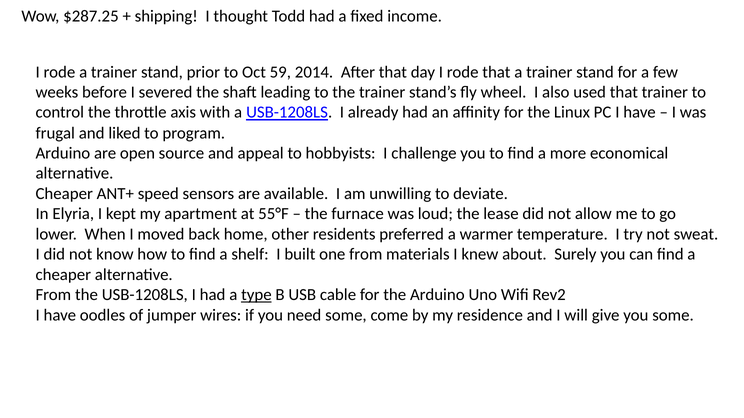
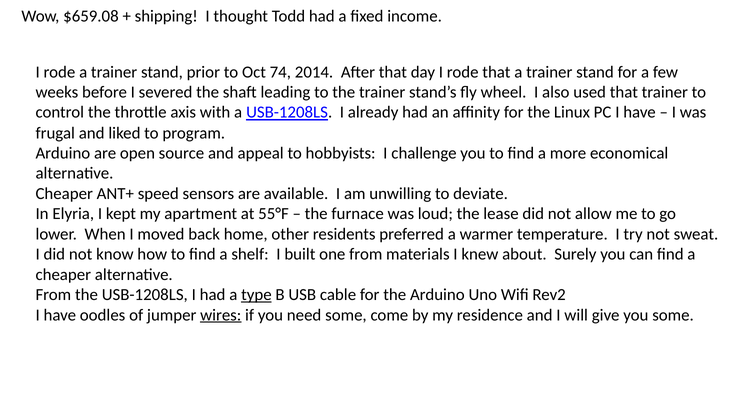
$287.25: $287.25 -> $659.08
59: 59 -> 74
wires underline: none -> present
